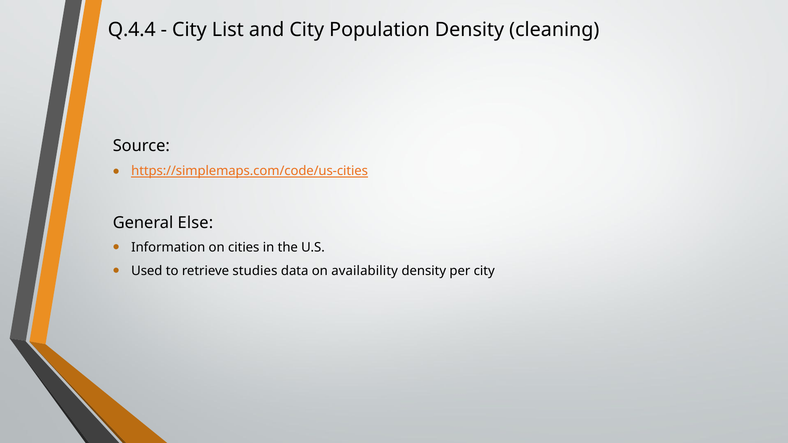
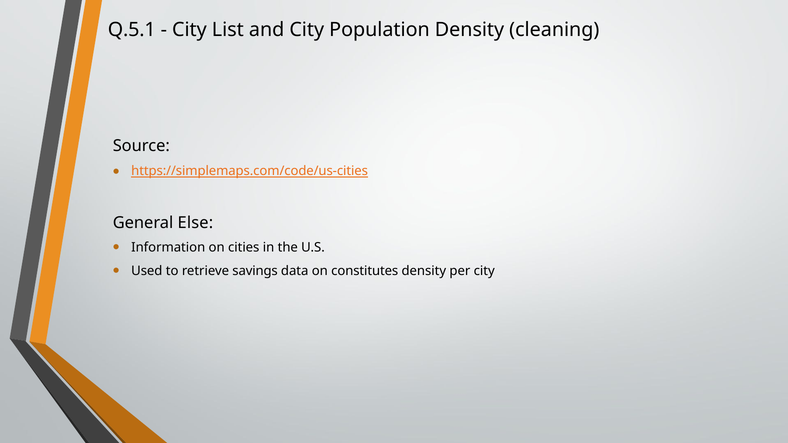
Q.4.4: Q.4.4 -> Q.5.1
studies: studies -> savings
availability: availability -> constitutes
